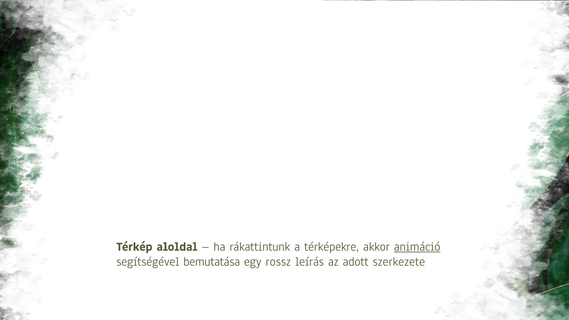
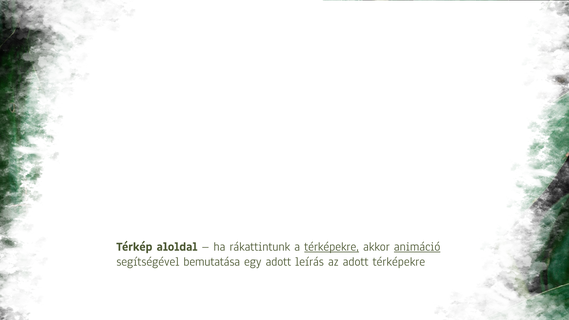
térképekre at (332, 247) underline: none -> present
egy rossz: rossz -> adott
adott szerkezete: szerkezete -> térképekre
